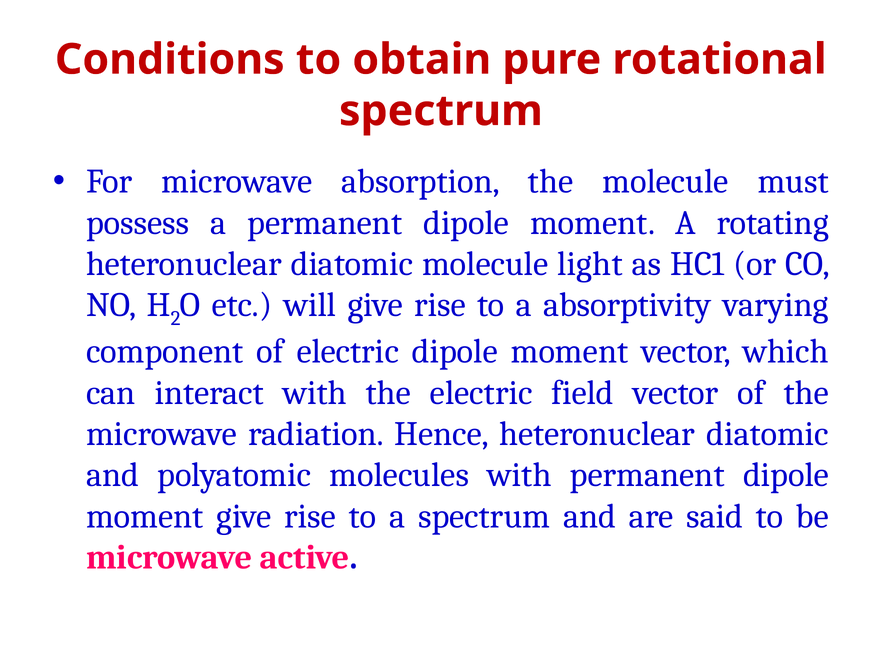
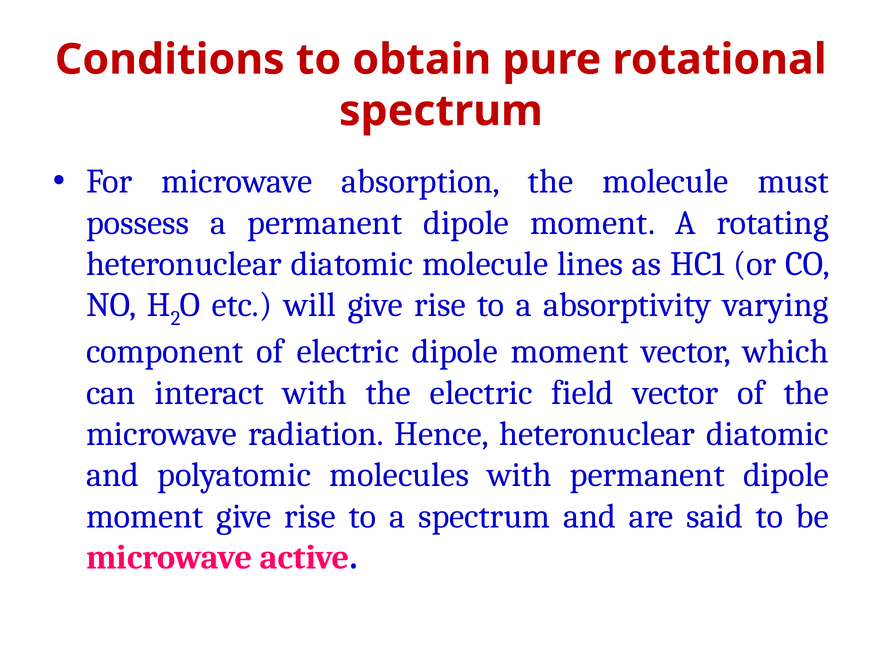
light: light -> lines
